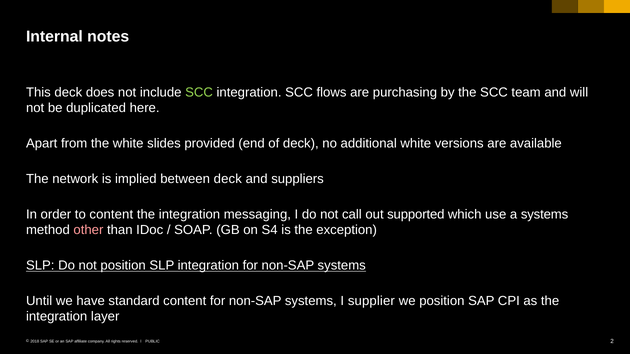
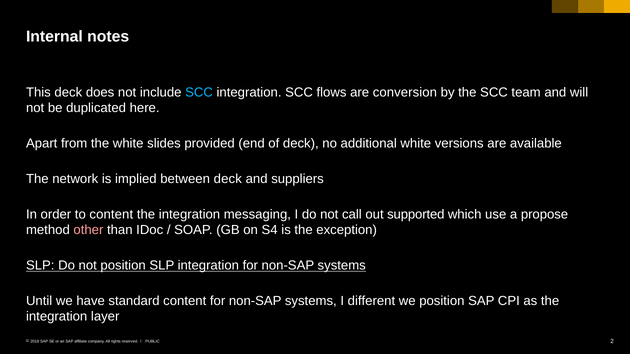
SCC at (199, 92) colour: light green -> light blue
purchasing: purchasing -> conversion
a systems: systems -> propose
supplier: supplier -> different
